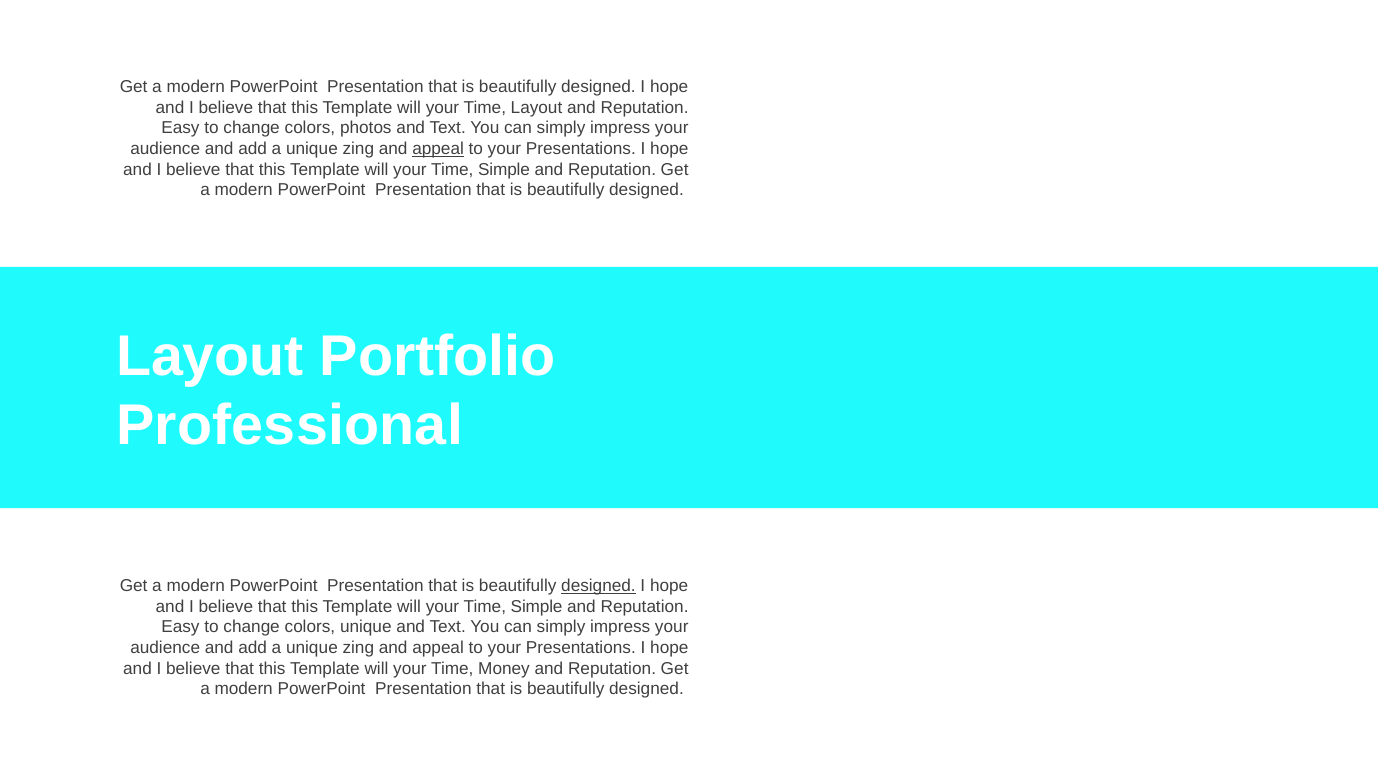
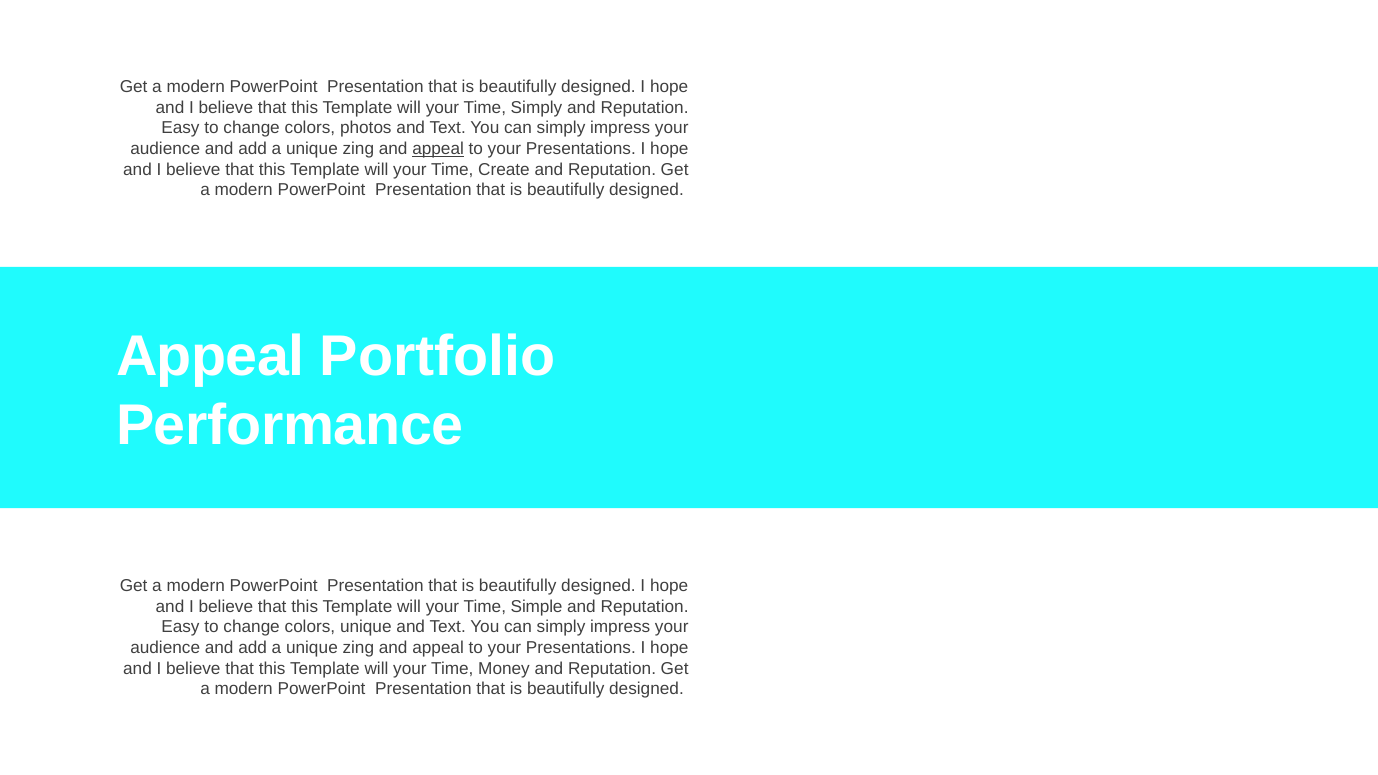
Time Layout: Layout -> Simply
Simple at (504, 170): Simple -> Create
Layout at (210, 356): Layout -> Appeal
Professional: Professional -> Performance
designed at (598, 586) underline: present -> none
